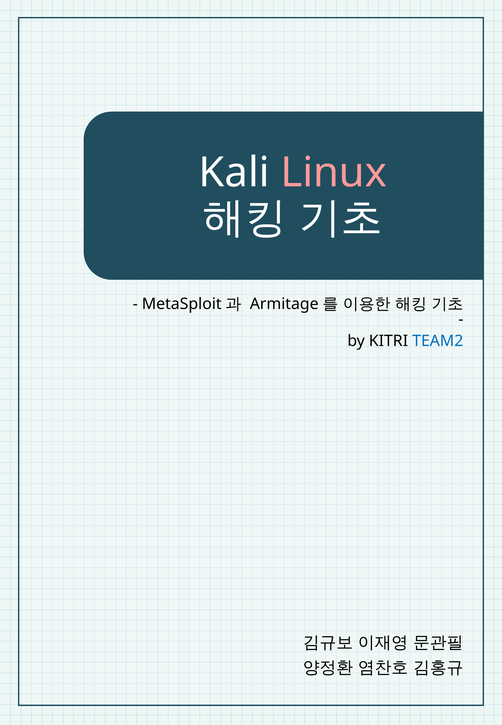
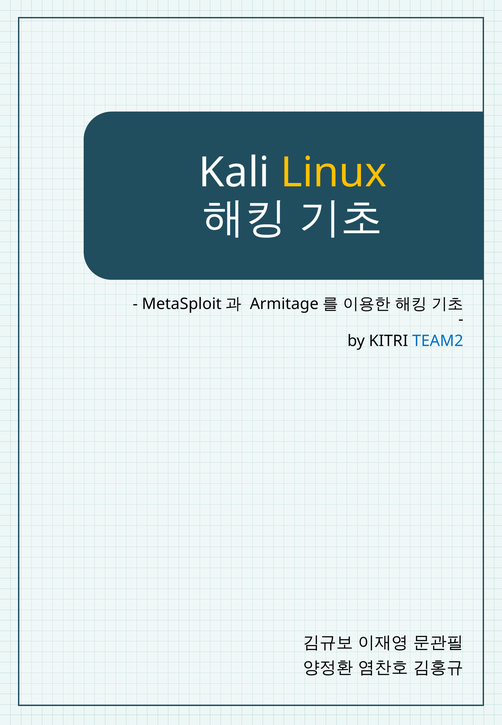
Linux colour: pink -> yellow
